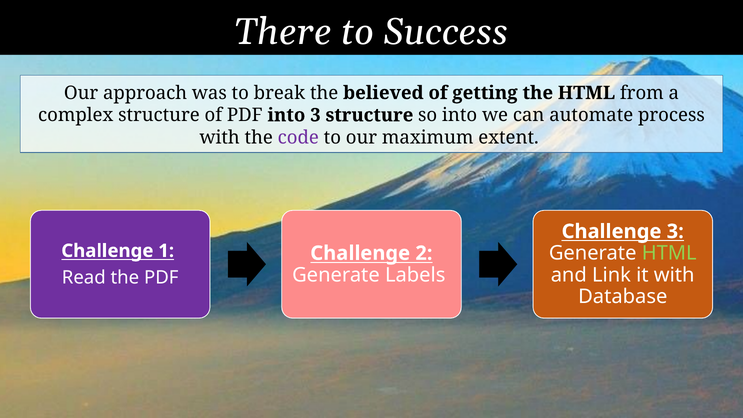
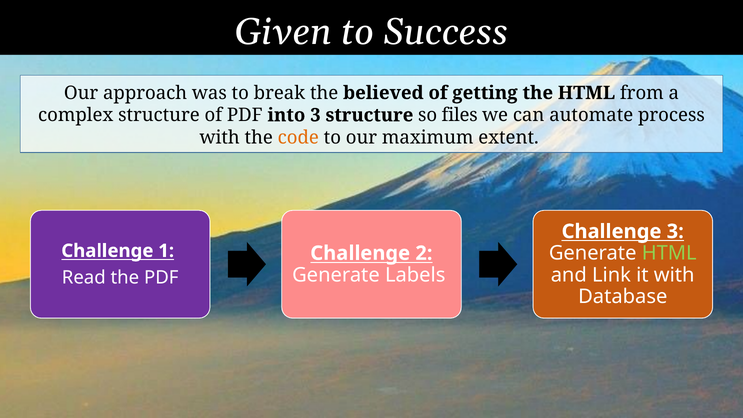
There: There -> Given
so into: into -> files
code colour: purple -> orange
